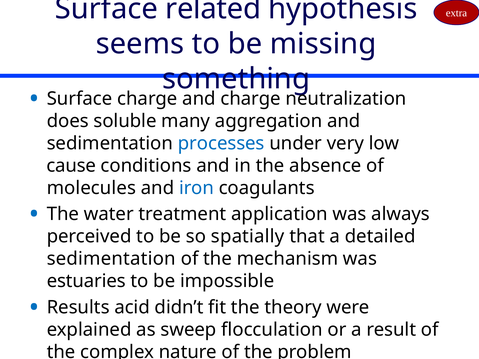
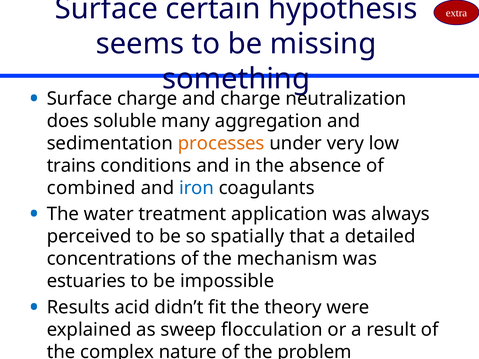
related: related -> certain
processes colour: blue -> orange
cause: cause -> trains
molecules: molecules -> combined
sedimentation at (111, 259): sedimentation -> concentrations
